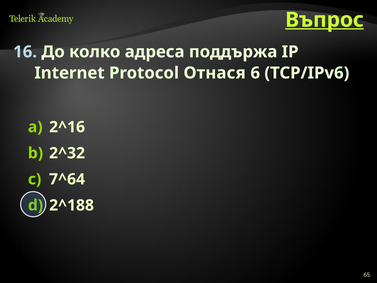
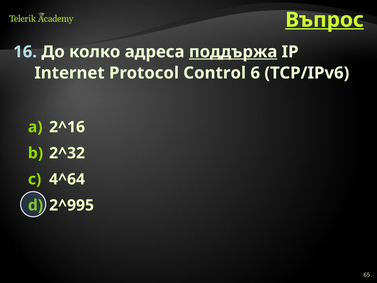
поддържа underline: none -> present
Отнася: Отнася -> Control
7^64: 7^64 -> 4^64
2^188: 2^188 -> 2^995
